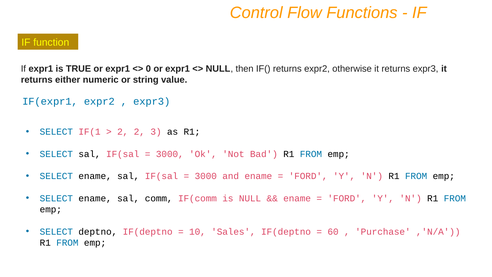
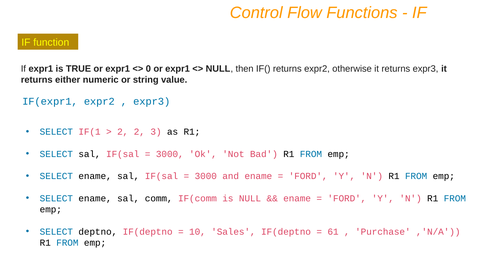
60: 60 -> 61
